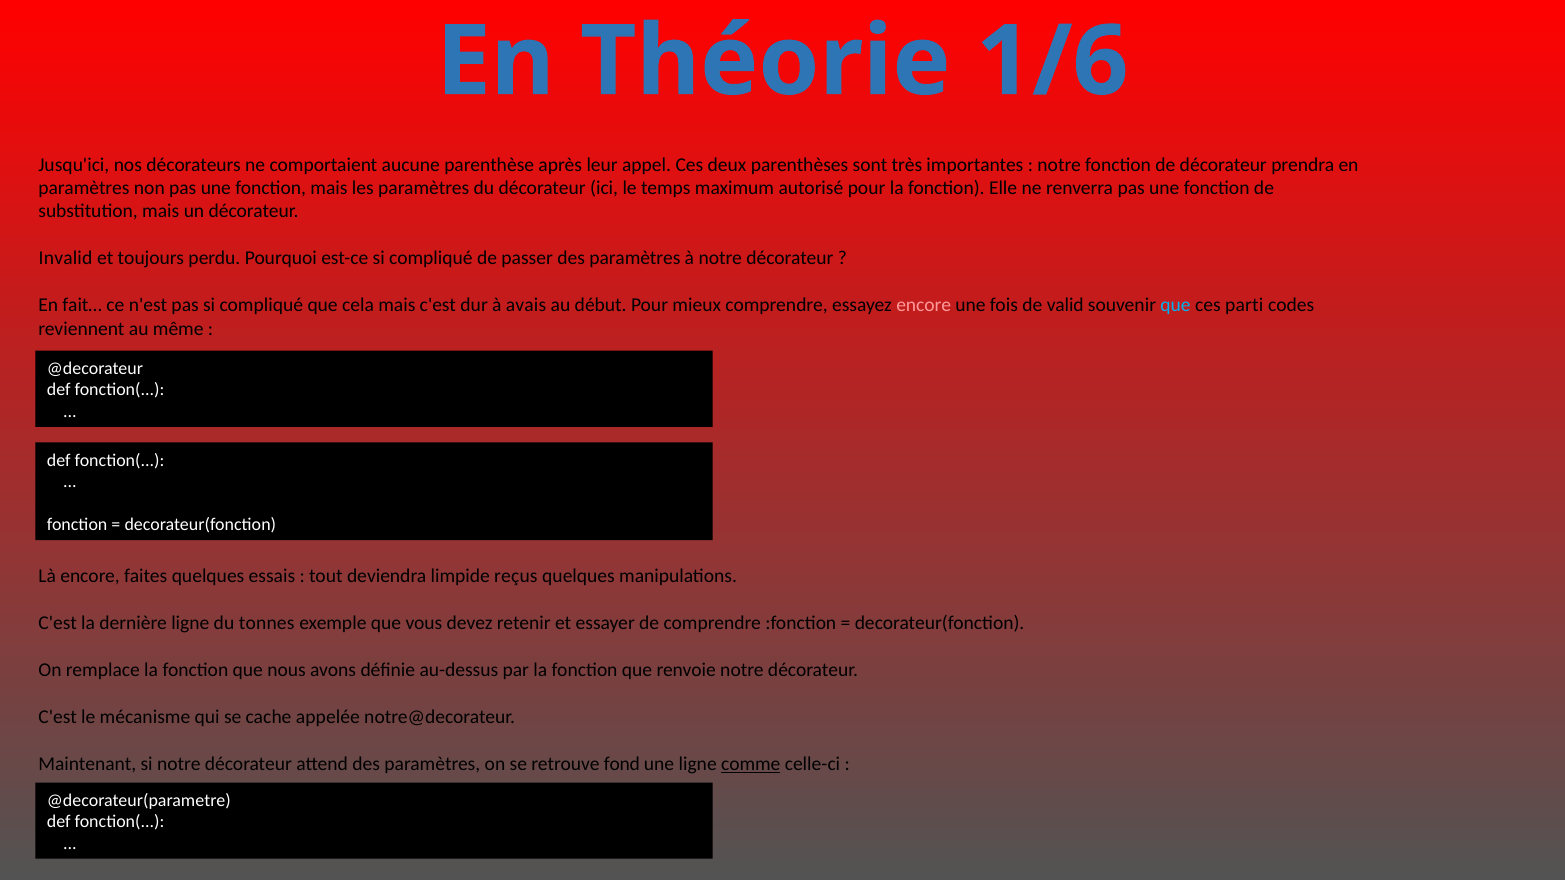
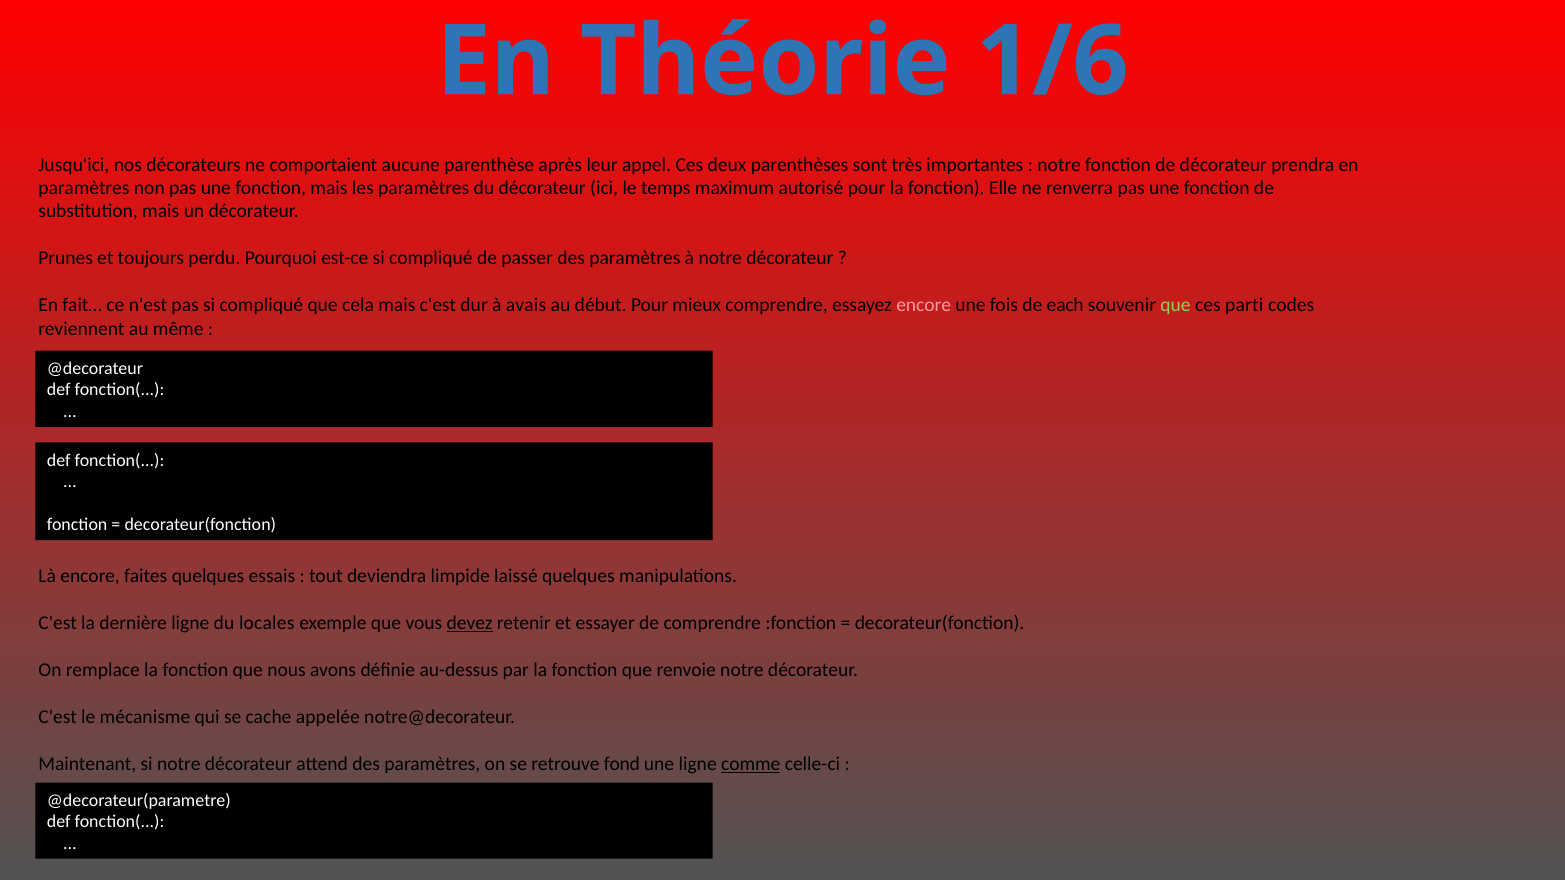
Invalid: Invalid -> Prunes
valid: valid -> each
que at (1175, 306) colour: light blue -> light green
reçus: reçus -> laissé
tonnes: tonnes -> locales
devez underline: none -> present
